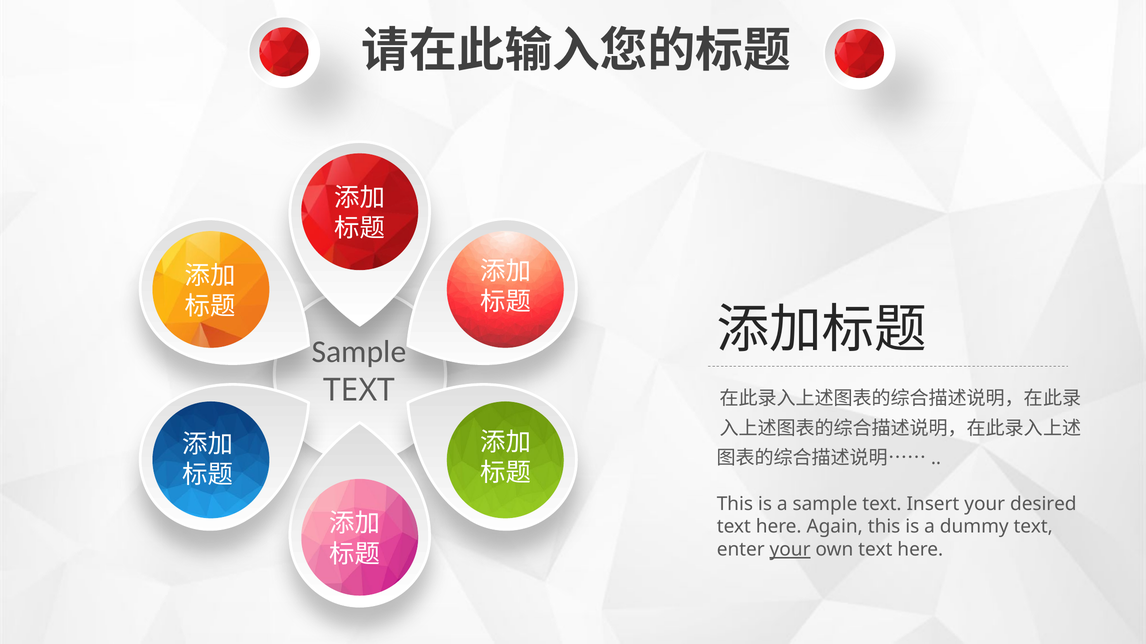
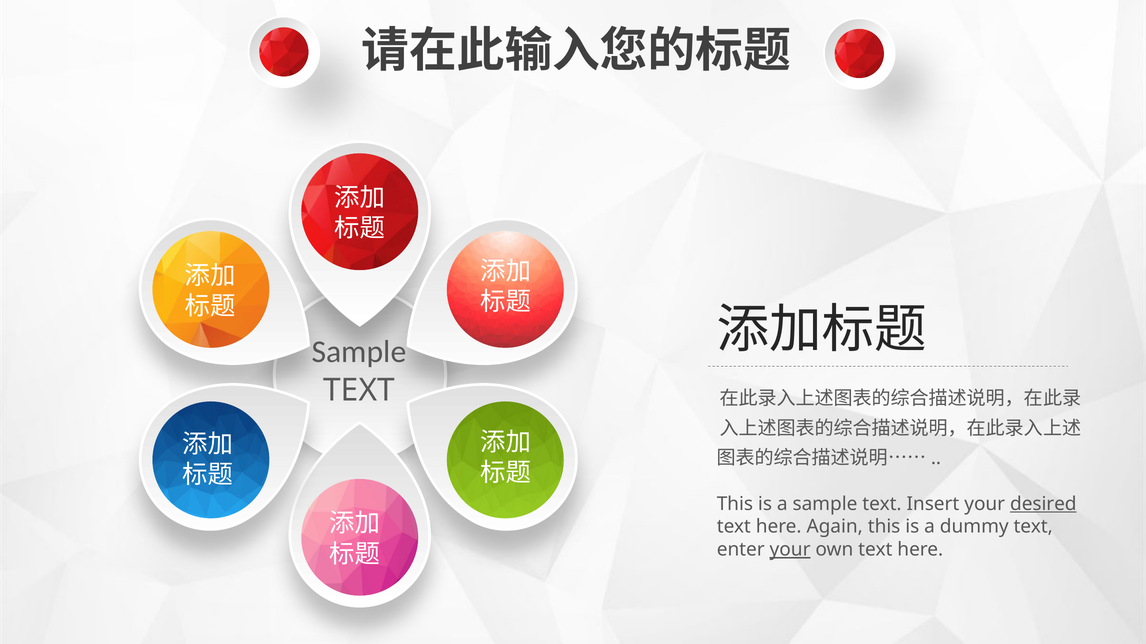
desired underline: none -> present
